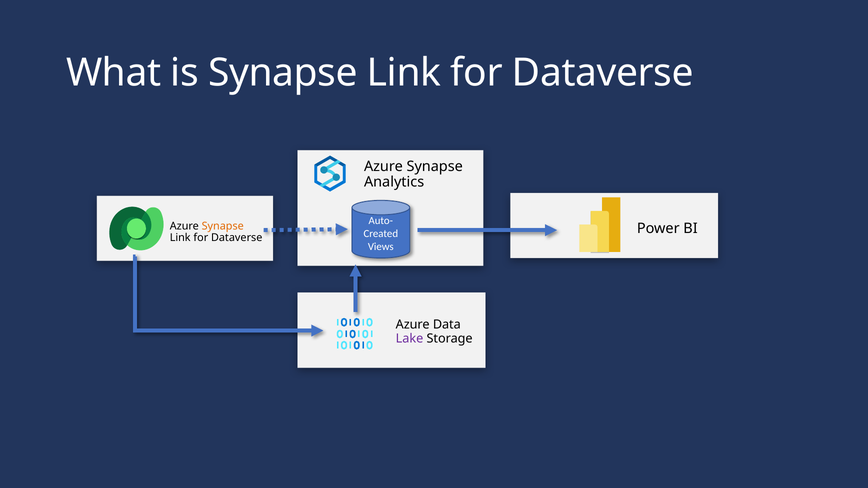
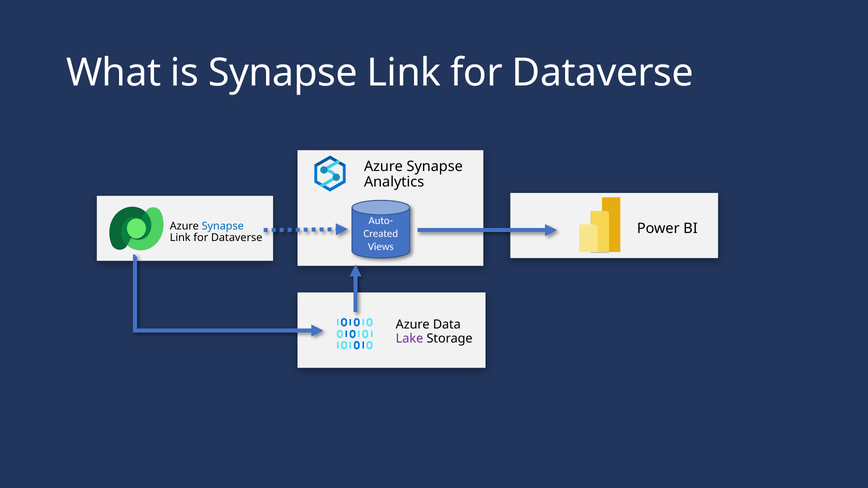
Synapse at (223, 226) colour: orange -> blue
